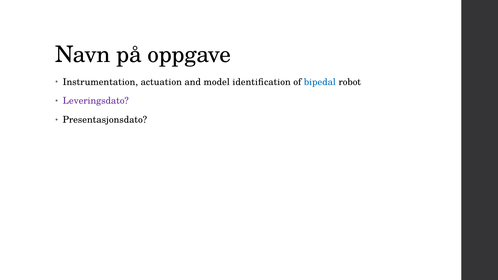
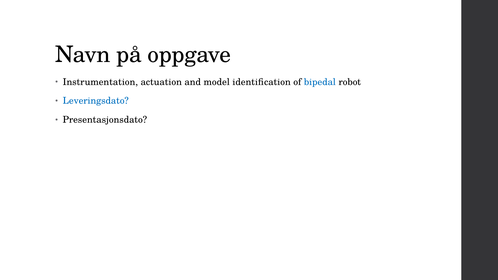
Leveringsdato colour: purple -> blue
